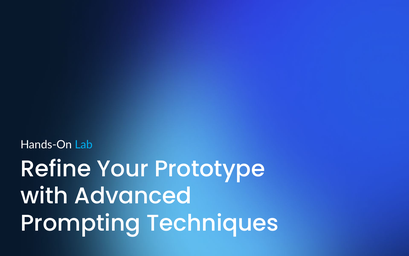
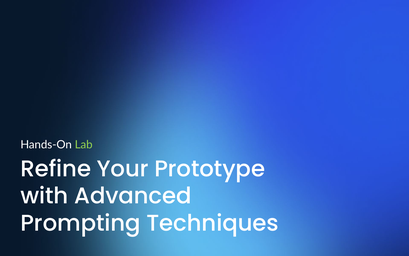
Lab colour: light blue -> light green
